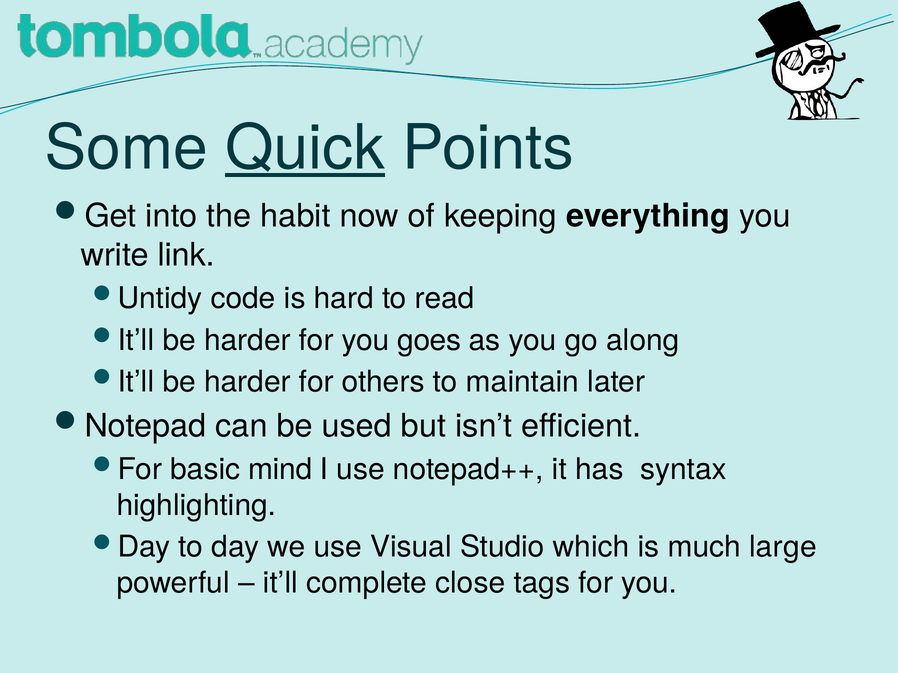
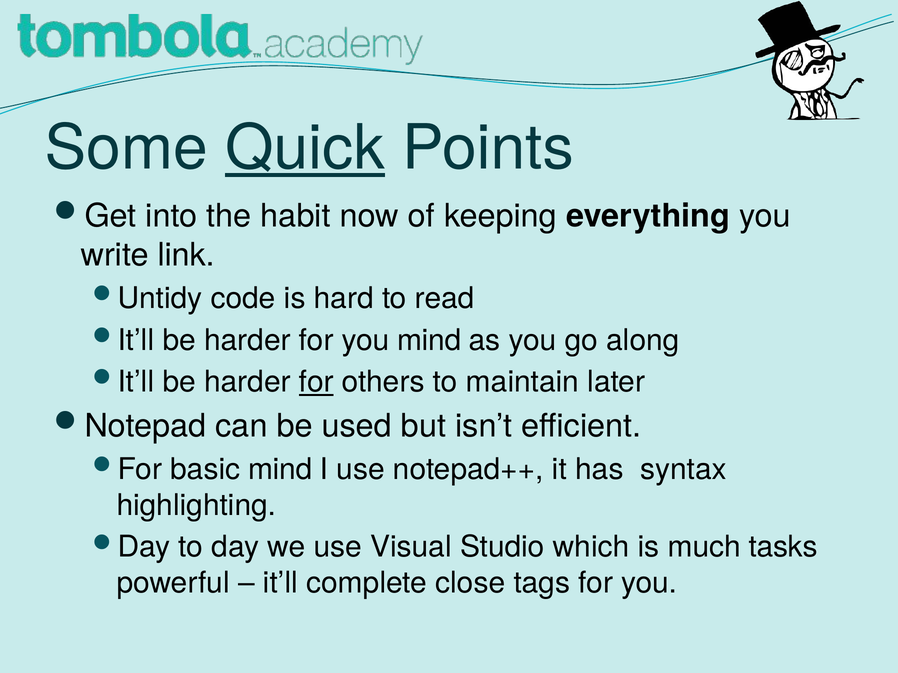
you goes: goes -> mind
for at (316, 382) underline: none -> present
large: large -> tasks
